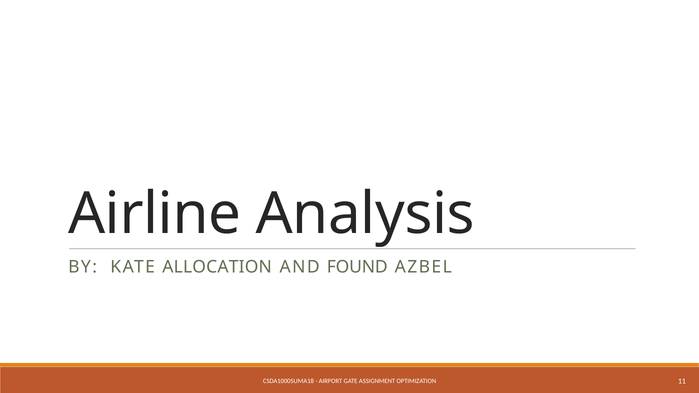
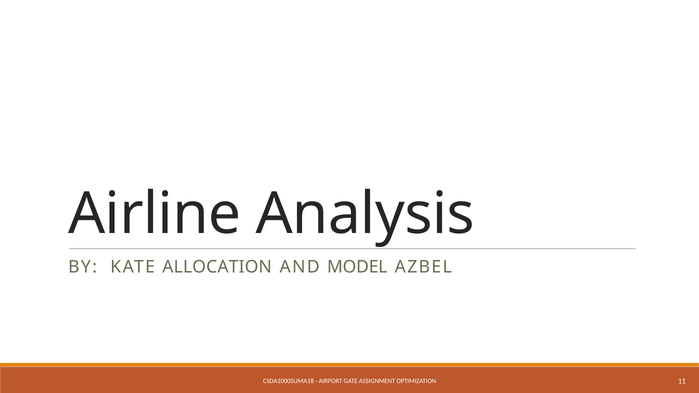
FOUND: FOUND -> MODEL
